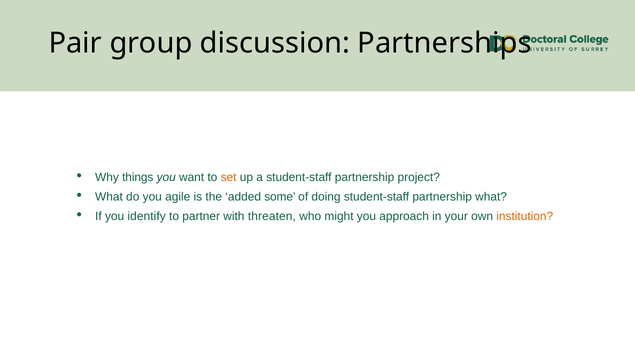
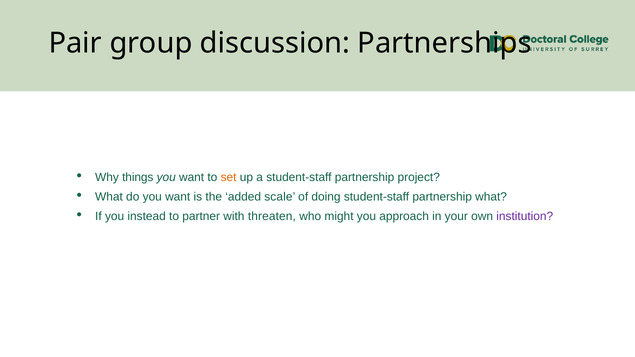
do you agile: agile -> want
some: some -> scale
identify: identify -> instead
institution colour: orange -> purple
